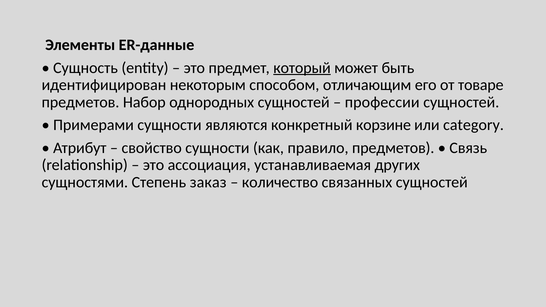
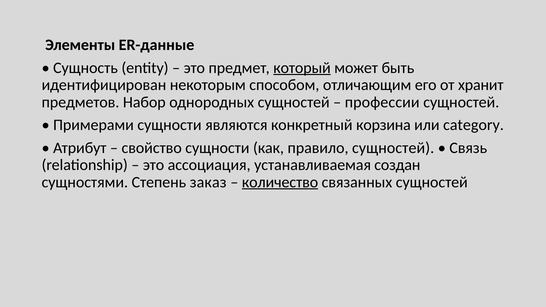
товаре: товаре -> хранит
корзине: корзине -> корзина
правило предметов: предметов -> сущностей
других: других -> создан
количество underline: none -> present
